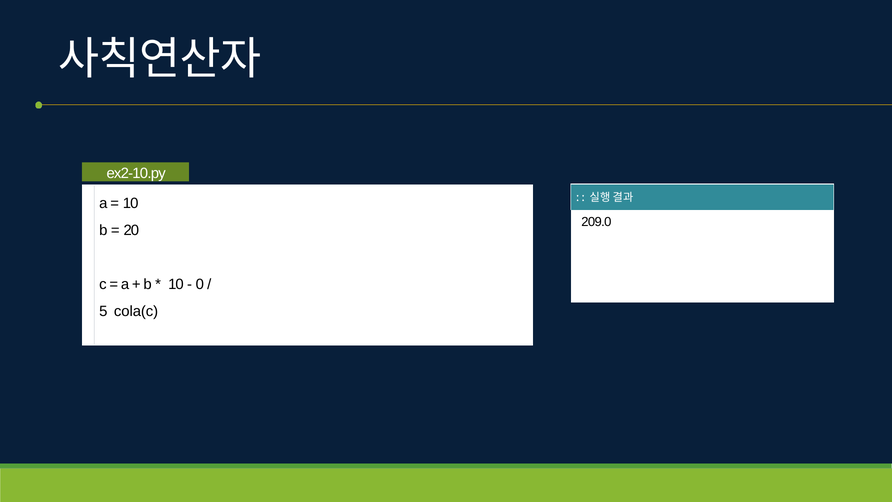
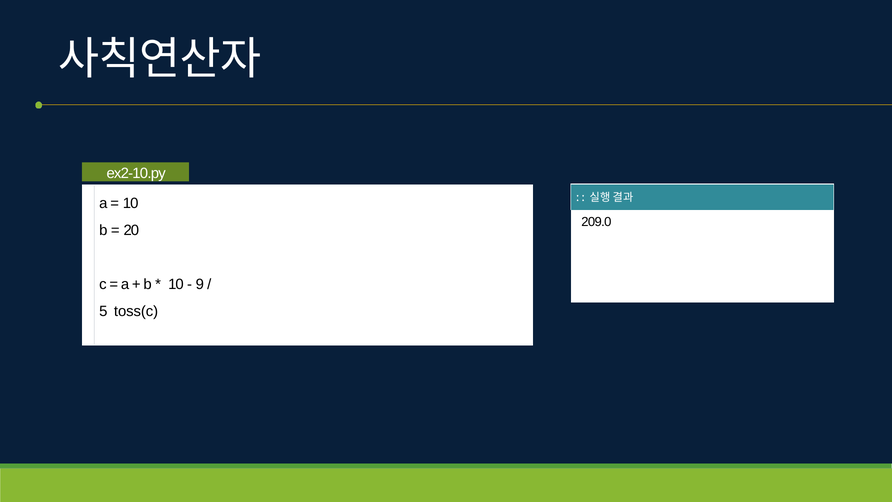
0: 0 -> 9
cola(c: cola(c -> toss(c
